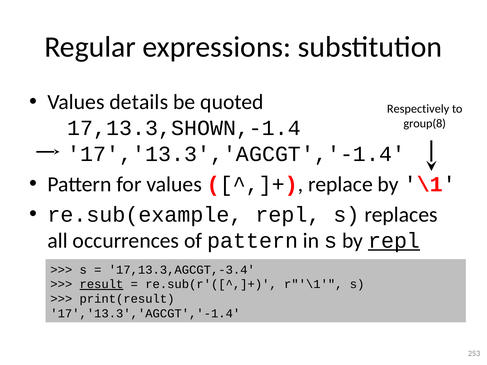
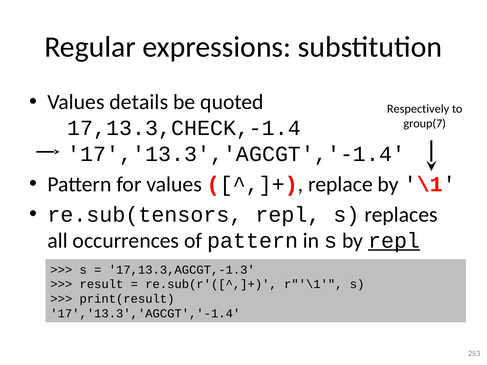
group(8: group(8 -> group(7
17,13.3,SHOWN,-1.4: 17,13.3,SHOWN,-1.4 -> 17,13.3,CHECK,-1.4
re.sub(example: re.sub(example -> re.sub(tensors
17,13.3,AGCGT,-3.4: 17,13.3,AGCGT,-3.4 -> 17,13.3,AGCGT,-1.3
result underline: present -> none
